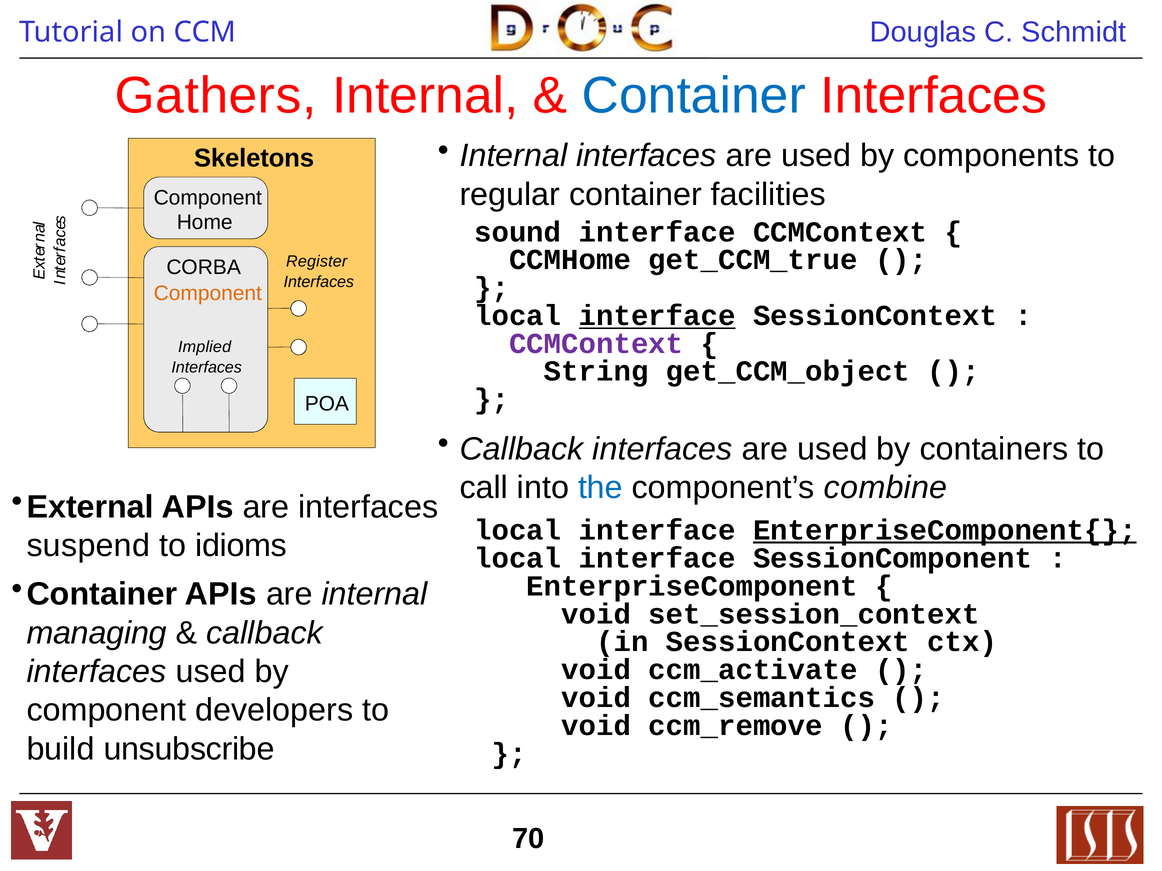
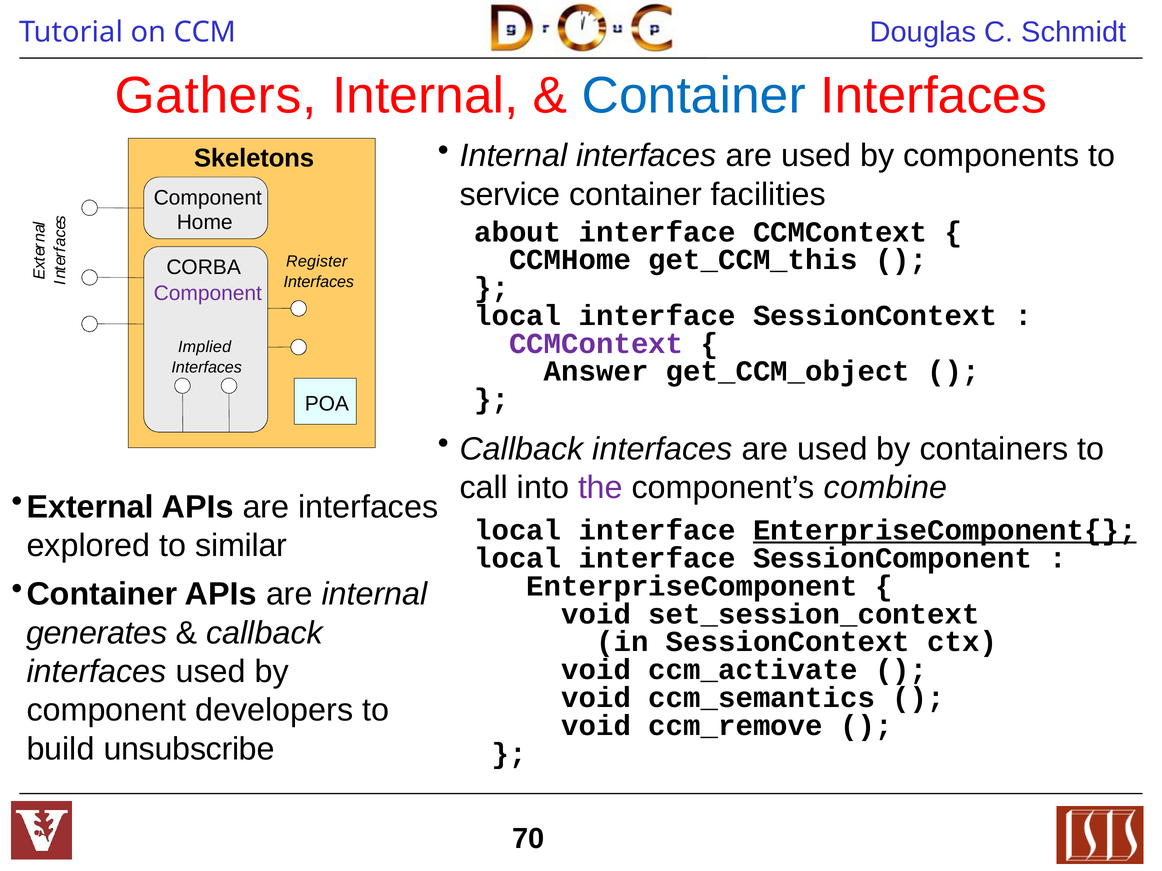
regular: regular -> service
sound: sound -> about
get_CCM_true: get_CCM_true -> get_CCM_this
Component at (208, 293) colour: orange -> purple
interface at (657, 316) underline: present -> none
String: String -> Answer
the colour: blue -> purple
suspend: suspend -> explored
idioms: idioms -> similar
managing: managing -> generates
